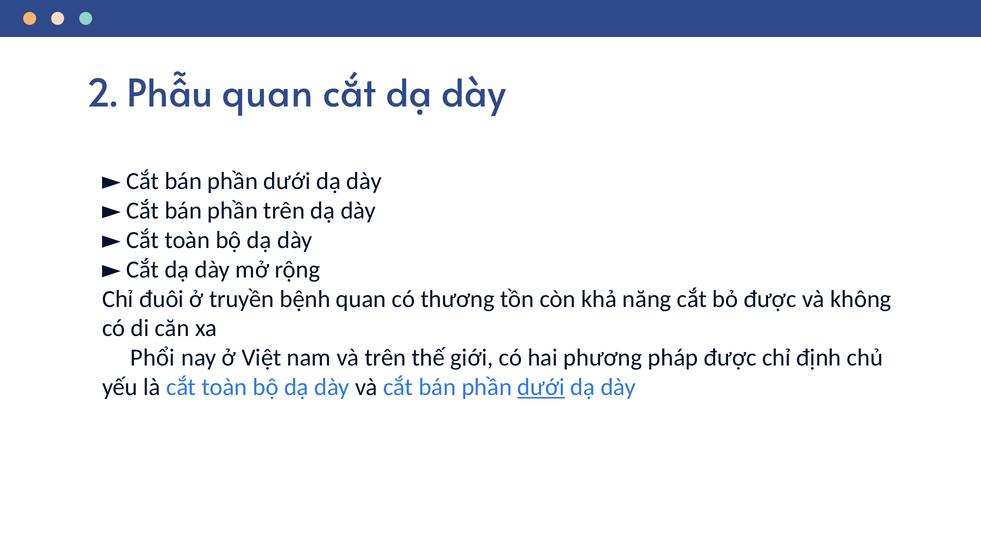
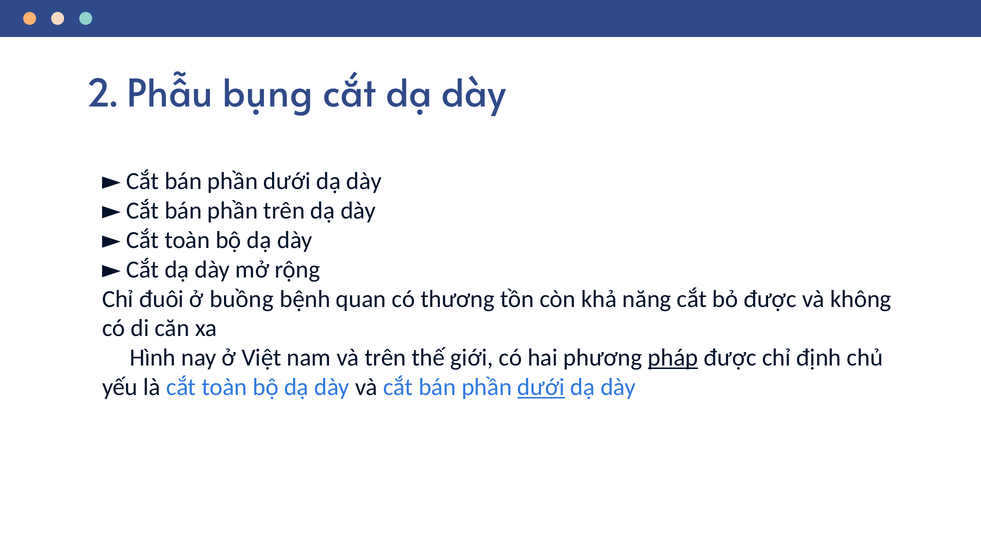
Phẫu quan: quan -> bụng
truyền: truyền -> buồng
Phổi: Phổi -> Hình
pháp underline: none -> present
